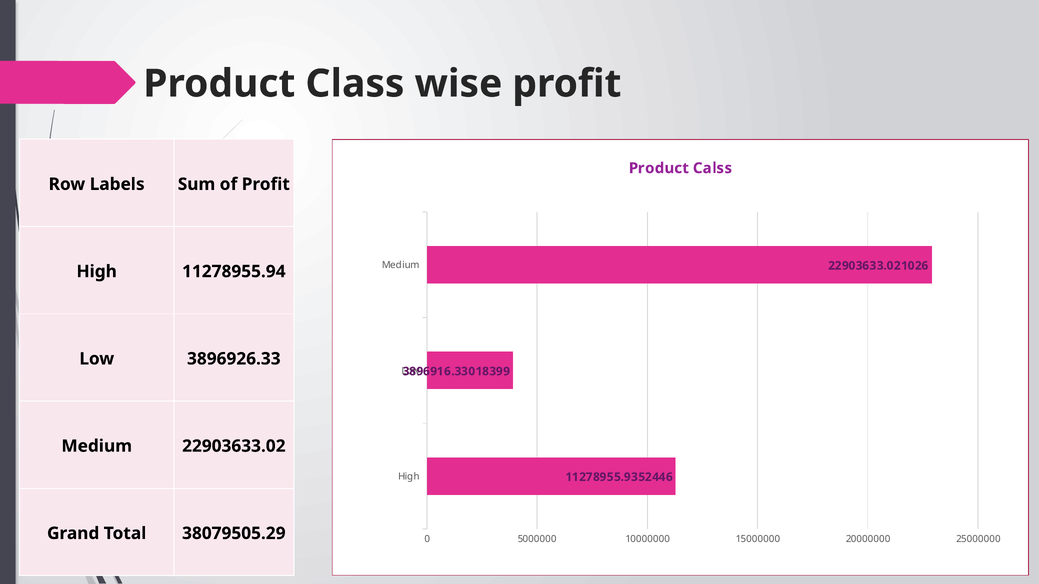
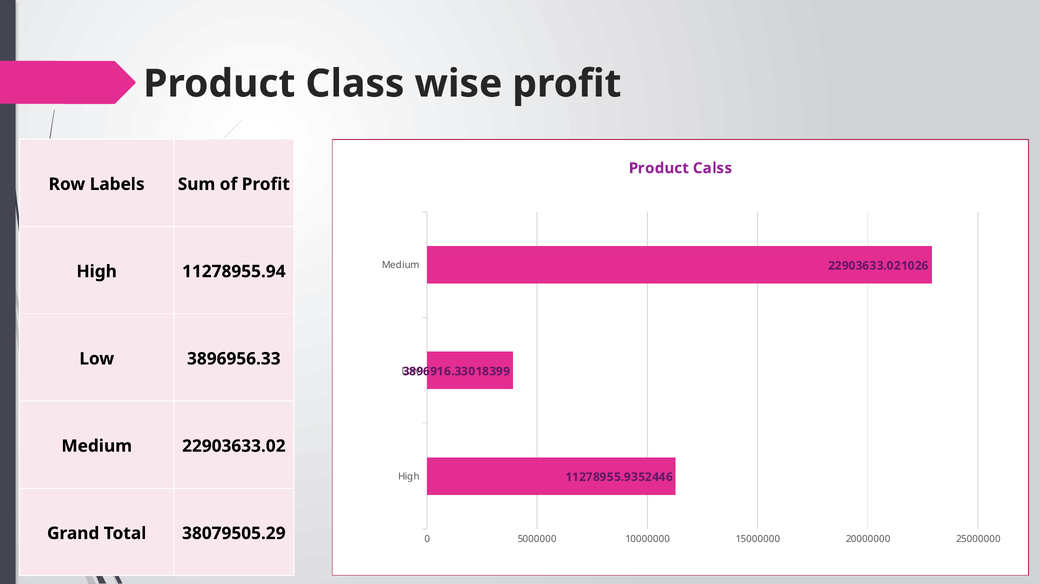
3896926.33: 3896926.33 -> 3896956.33
